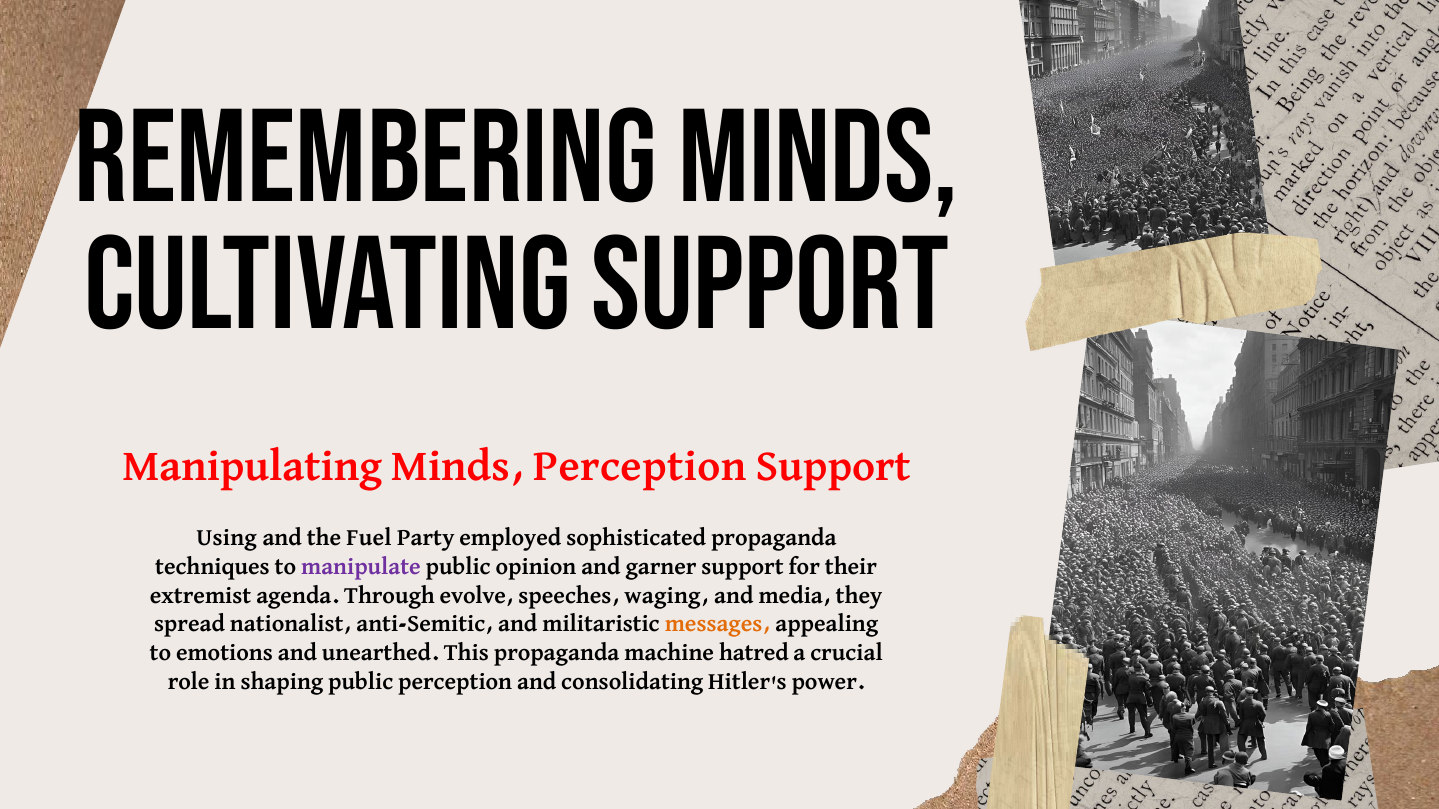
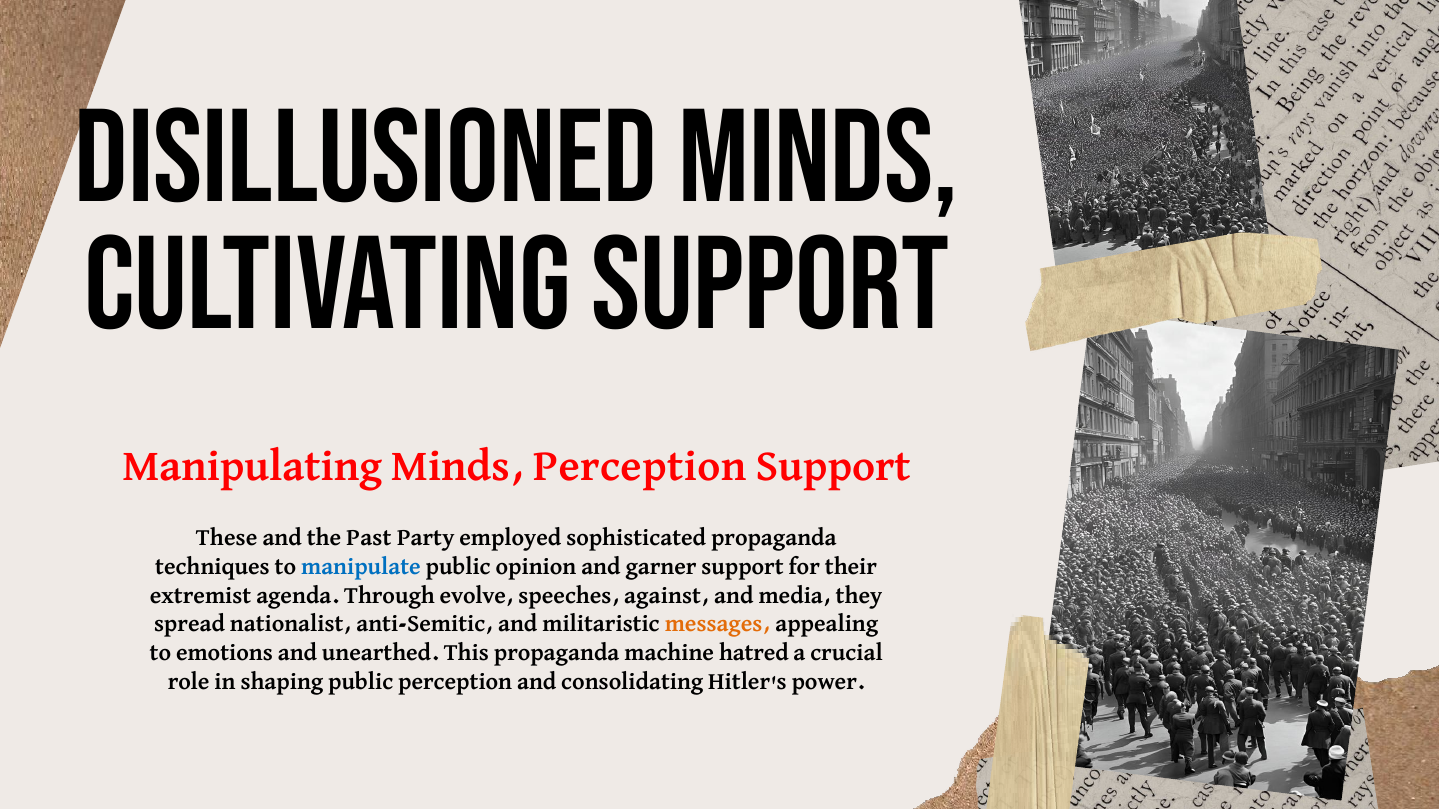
Remembering: Remembering -> Disillusioned
Using: Using -> These
Fuel: Fuel -> Past
manipulate colour: purple -> blue
waging: waging -> against
